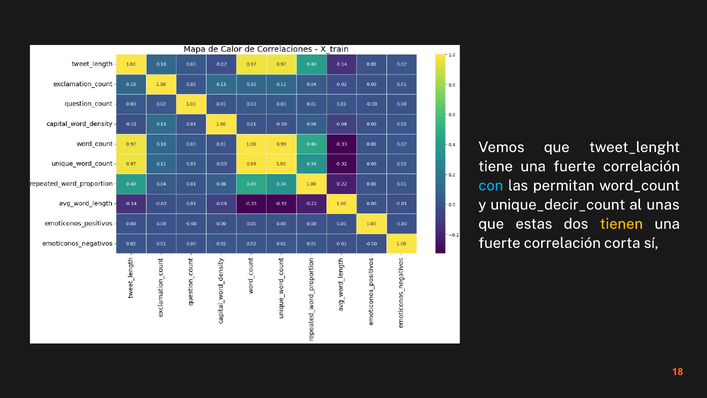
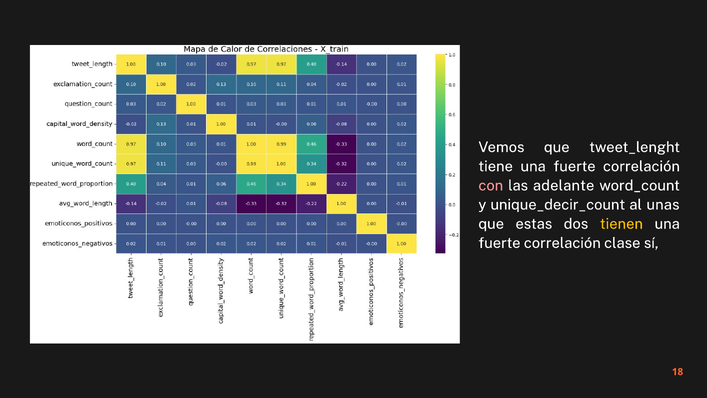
con colour: light blue -> pink
permitan: permitan -> adelante
corta: corta -> clase
